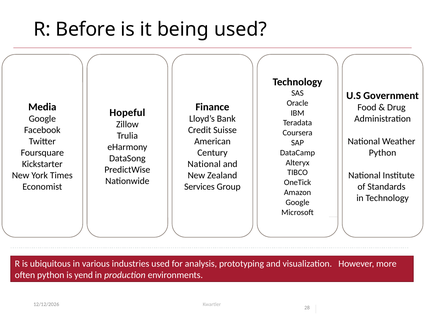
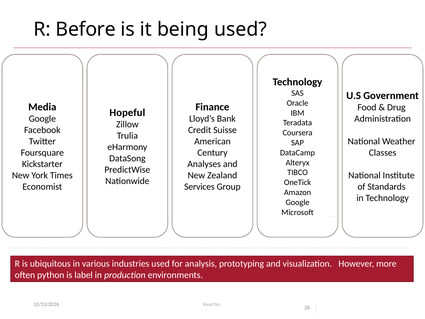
Python at (383, 153): Python -> Classes
National at (204, 164): National -> Analyses
yend: yend -> label
